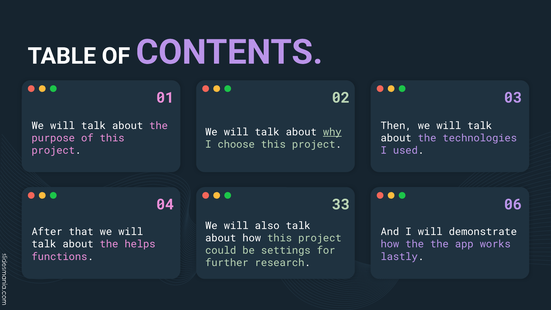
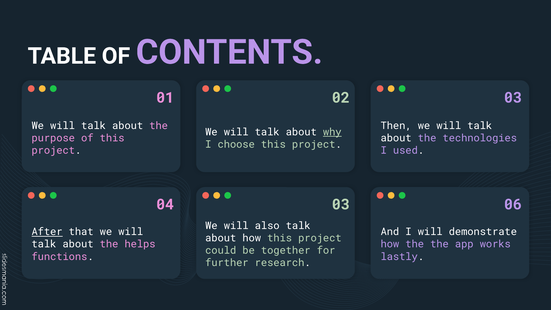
04 33: 33 -> 03
After underline: none -> present
settings: settings -> together
